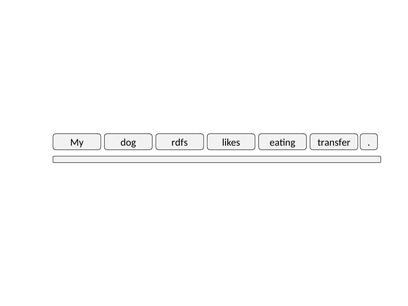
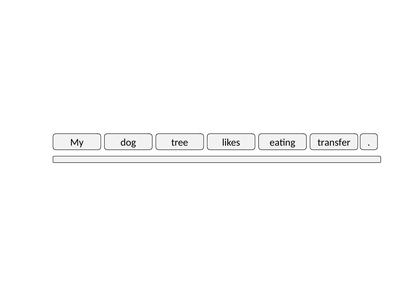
rdfs: rdfs -> tree
